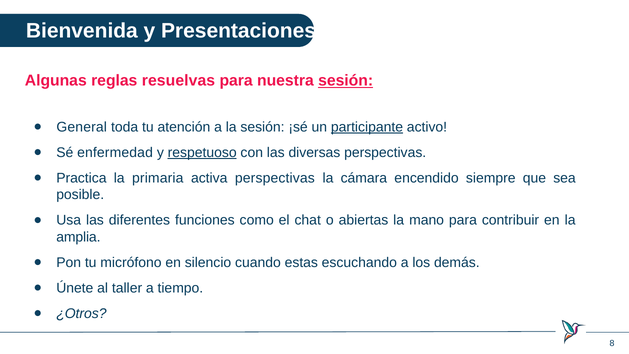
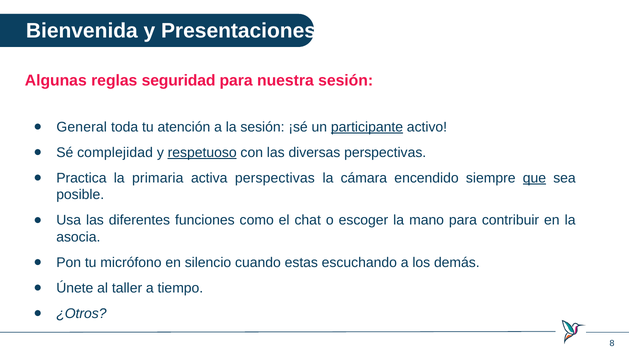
resuelvas: resuelvas -> seguridad
sesión at (346, 81) underline: present -> none
enfermedad: enfermedad -> complejidad
que underline: none -> present
abiertas: abiertas -> escoger
amplia: amplia -> asocia
